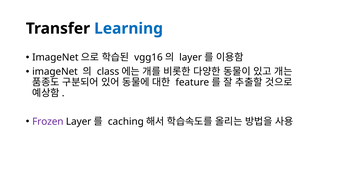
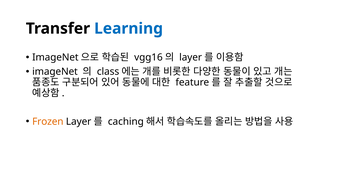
Frozen colour: purple -> orange
